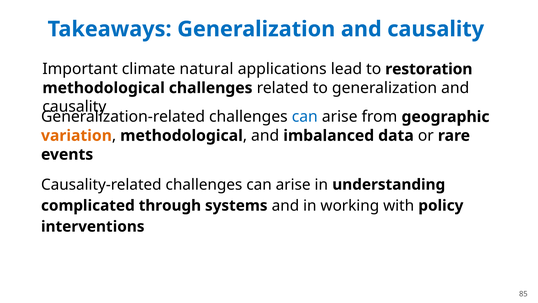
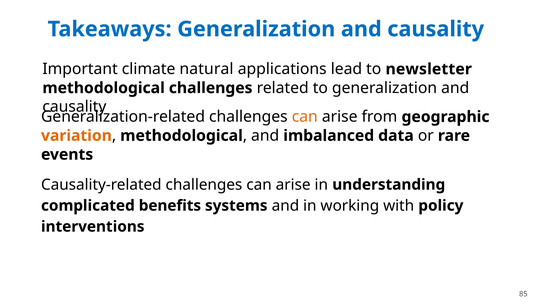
restoration: restoration -> newsletter
can at (305, 117) colour: blue -> orange
through: through -> benefits
